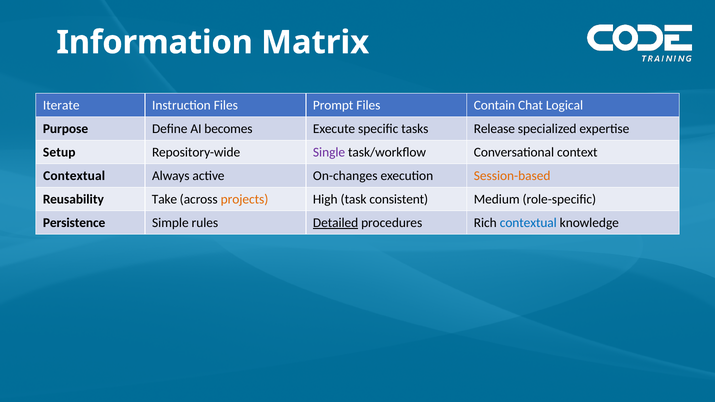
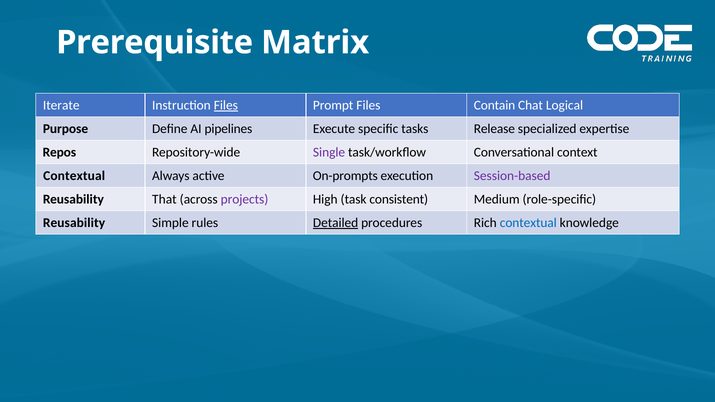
Information: Information -> Prerequisite
Files at (226, 105) underline: none -> present
becomes: becomes -> pipelines
Setup: Setup -> Repos
On-changes: On-changes -> On-prompts
Session-based colour: orange -> purple
Take: Take -> That
projects colour: orange -> purple
Persistence at (74, 223): Persistence -> Reusability
